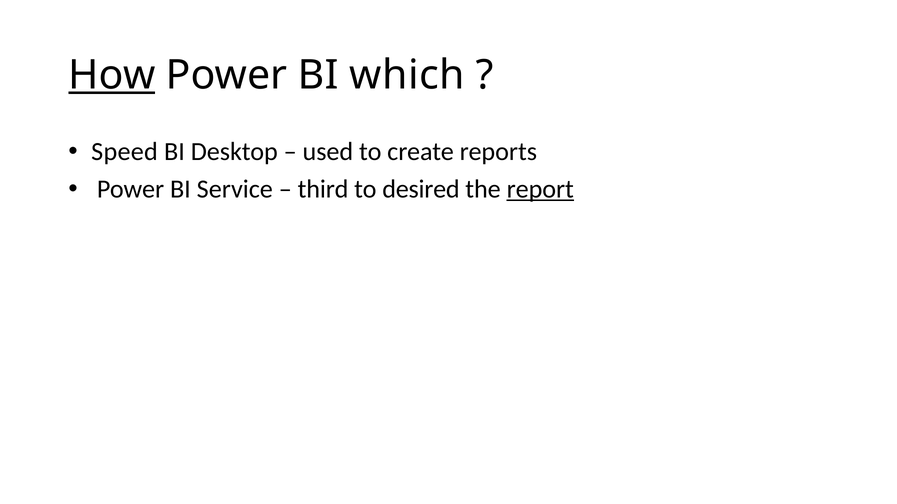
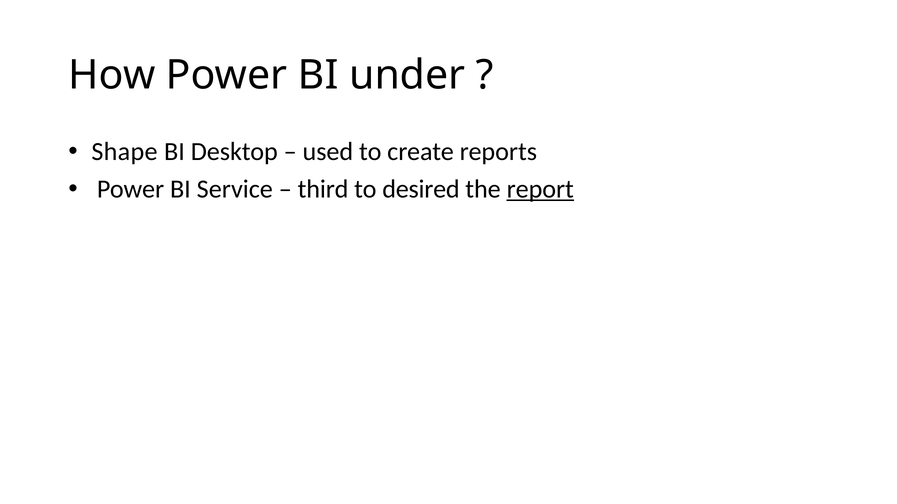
How underline: present -> none
which: which -> under
Speed: Speed -> Shape
